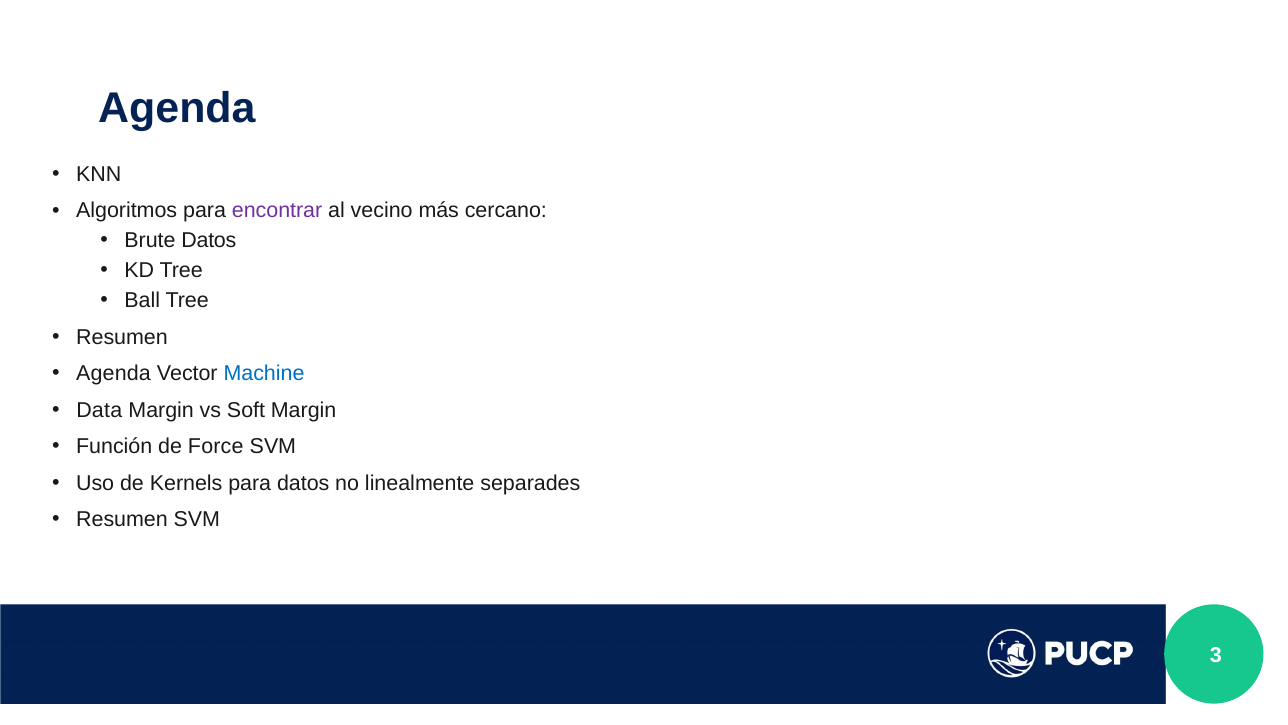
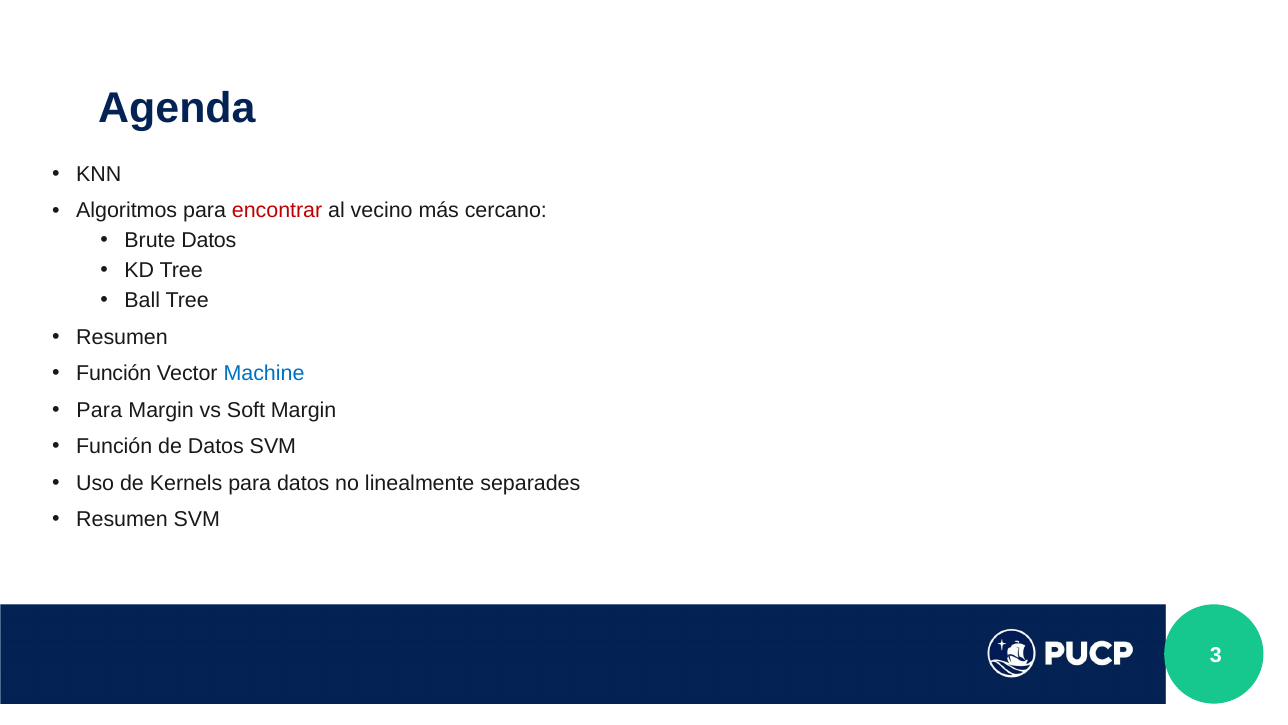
encontrar colour: purple -> red
Agenda at (114, 373): Agenda -> Función
Data at (99, 410): Data -> Para
de Force: Force -> Datos
